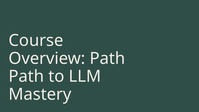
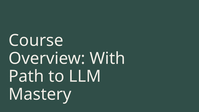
Overview Path: Path -> With
